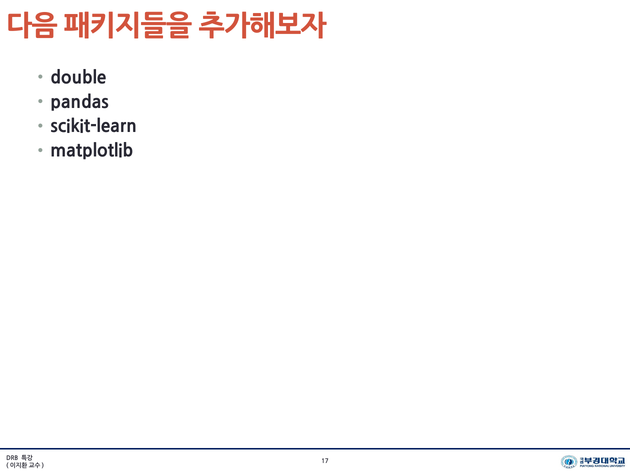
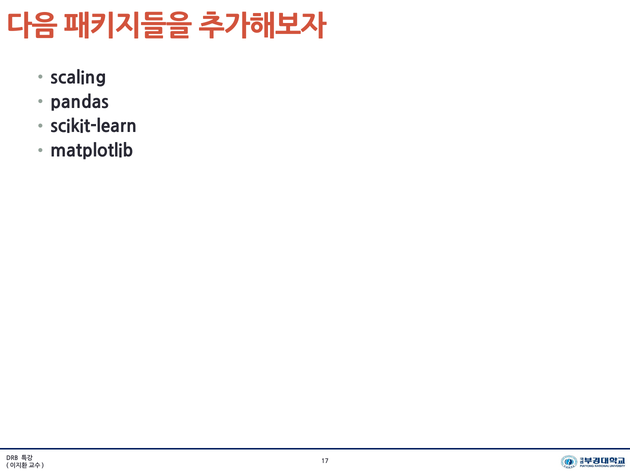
double: double -> scaling
